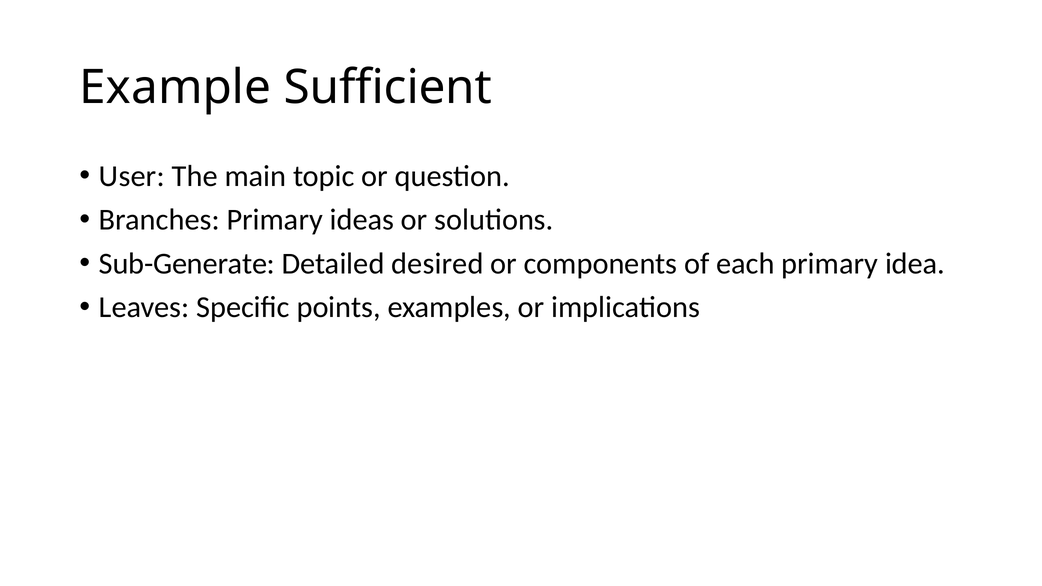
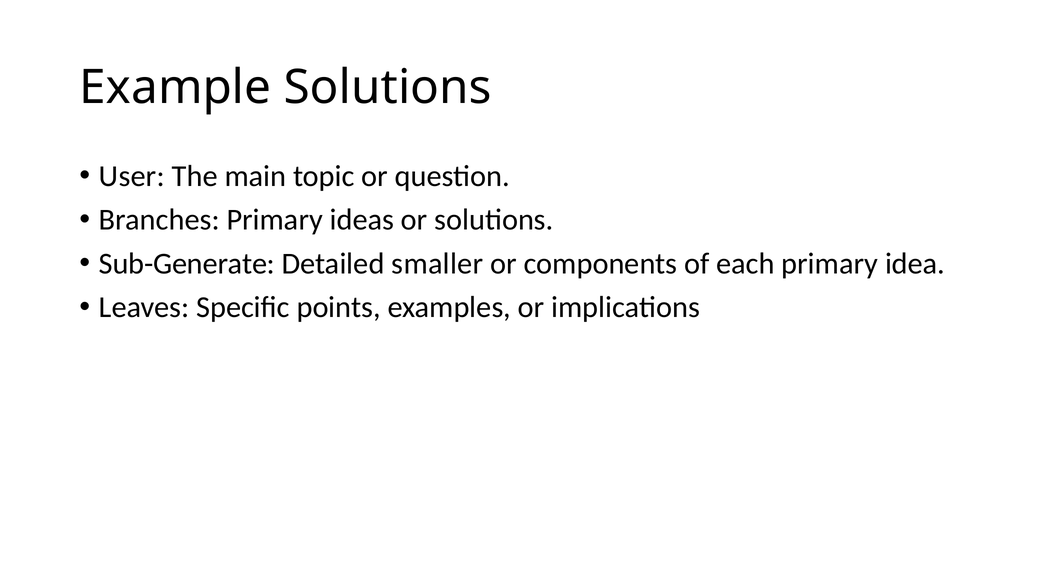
Example Sufficient: Sufficient -> Solutions
desired: desired -> smaller
